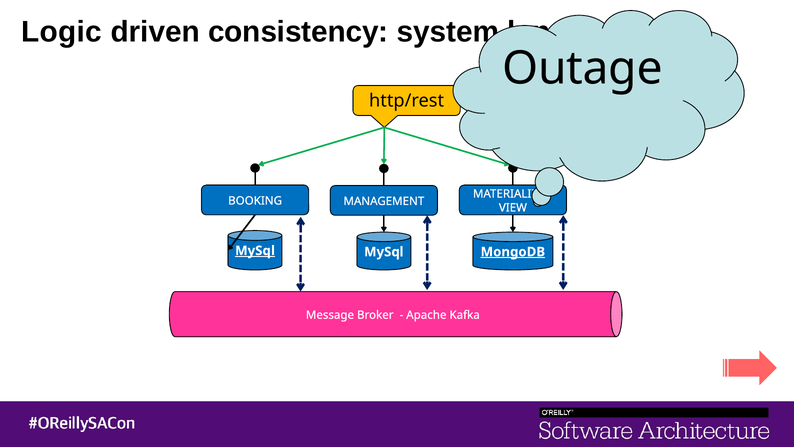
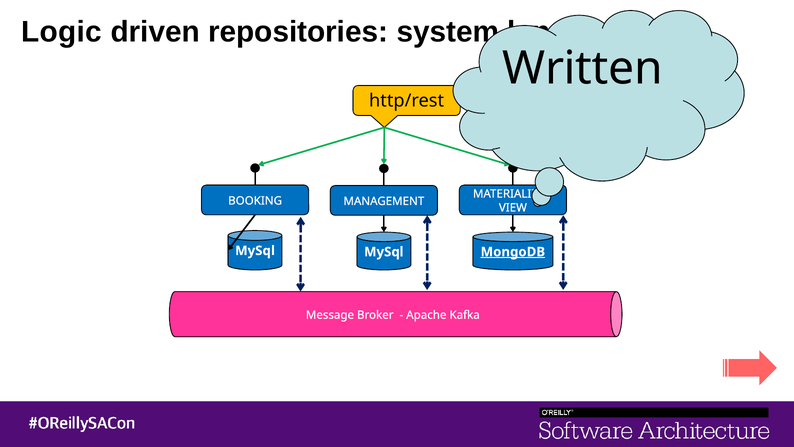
consistency: consistency -> repositories
Outage: Outage -> Written
MySql at (255, 251) underline: present -> none
